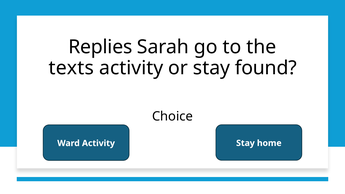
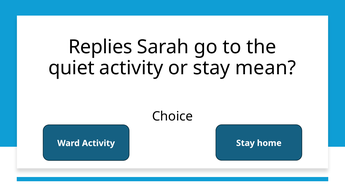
texts: texts -> quiet
found: found -> mean
